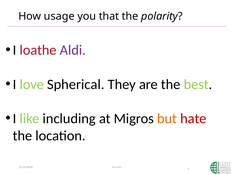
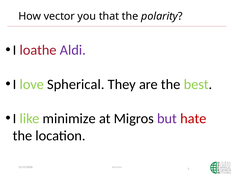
usage: usage -> vector
including: including -> minimize
but colour: orange -> purple
